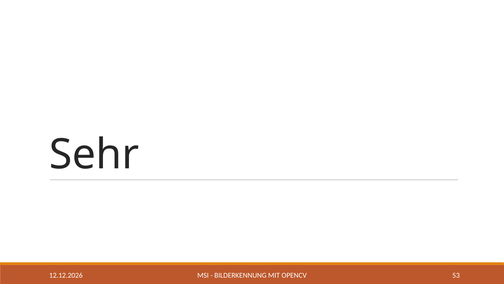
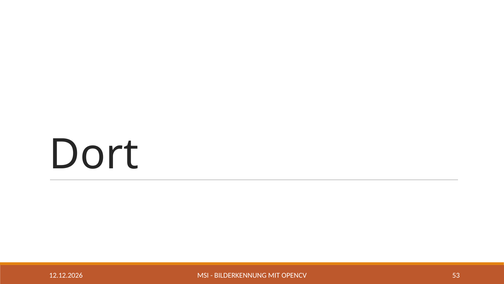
Sehr: Sehr -> Dort
